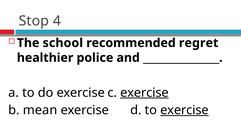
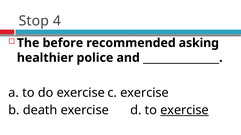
school: school -> before
regret: regret -> asking
exercise at (144, 93) underline: present -> none
mean: mean -> death
